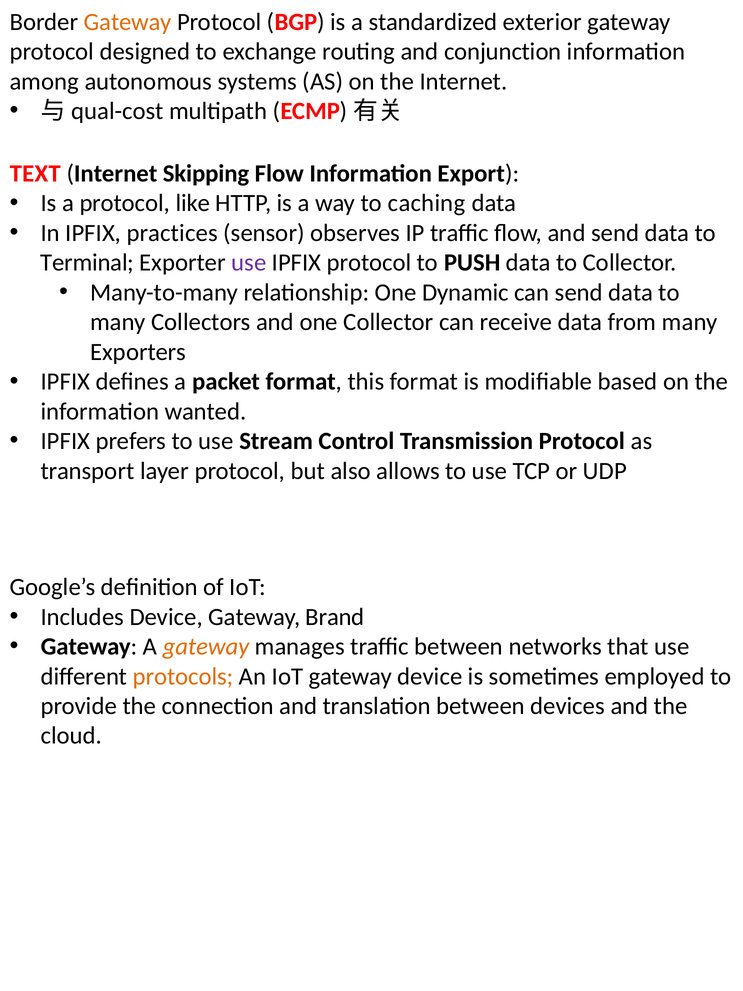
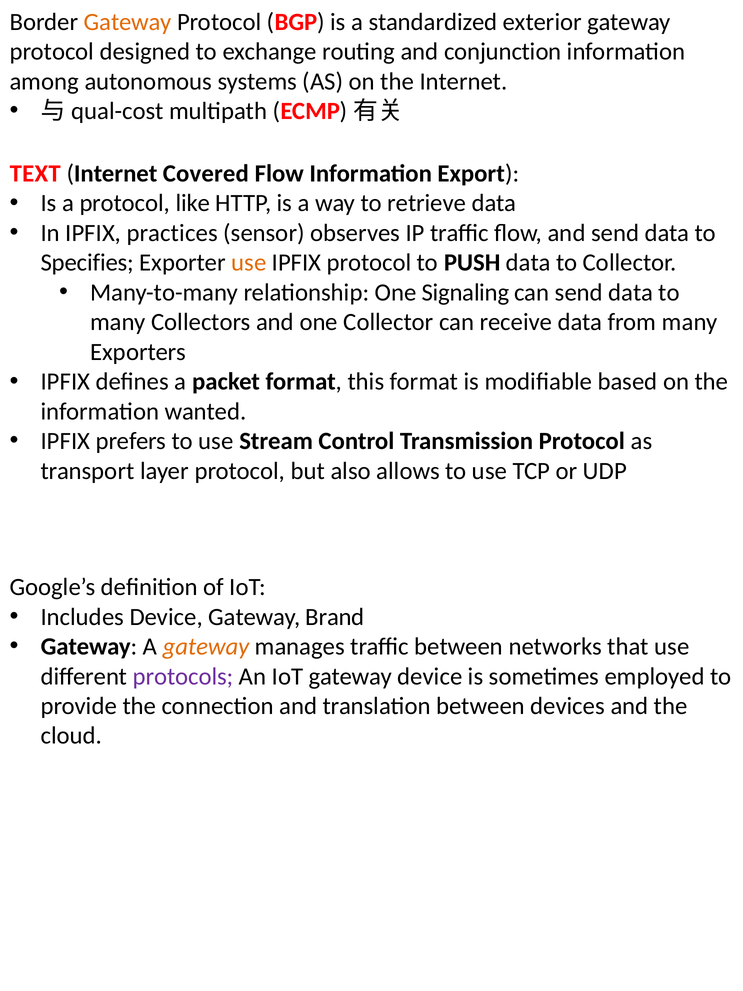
Skipping: Skipping -> Covered
caching: caching -> retrieve
Terminal: Terminal -> Specifies
use at (249, 263) colour: purple -> orange
Dynamic: Dynamic -> Signaling
protocols colour: orange -> purple
